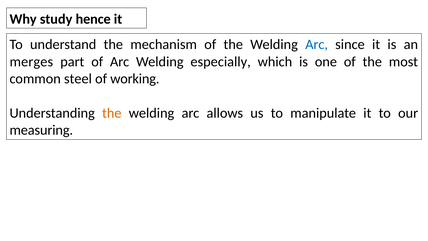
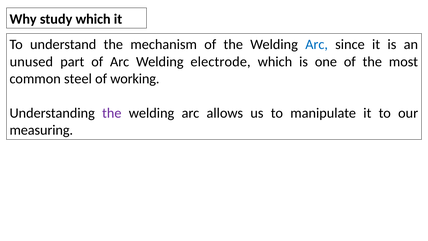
study hence: hence -> which
merges: merges -> unused
especially: especially -> electrode
the at (112, 113) colour: orange -> purple
